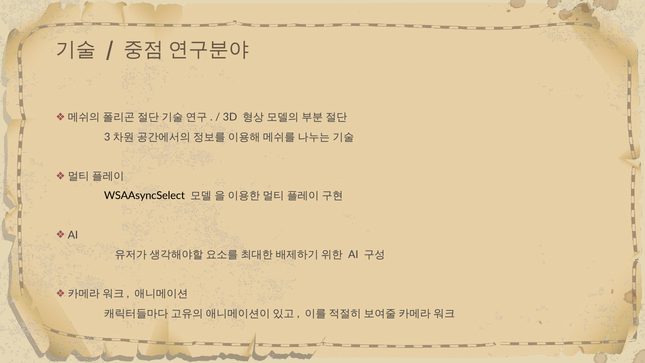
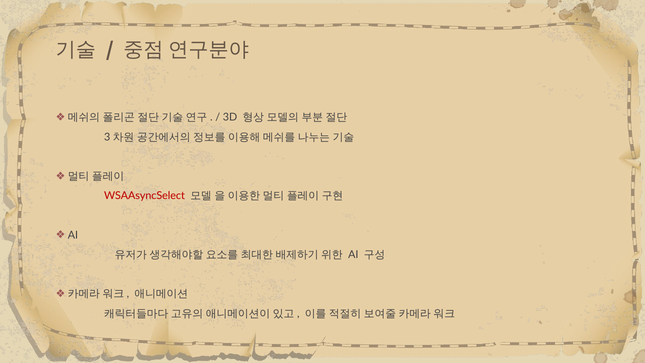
WSAAsyncSelect colour: black -> red
